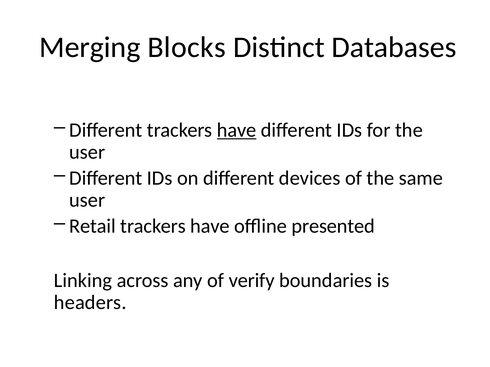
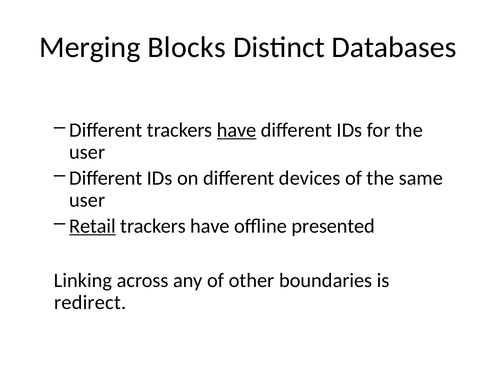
Retail underline: none -> present
verify: verify -> other
headers: headers -> redirect
